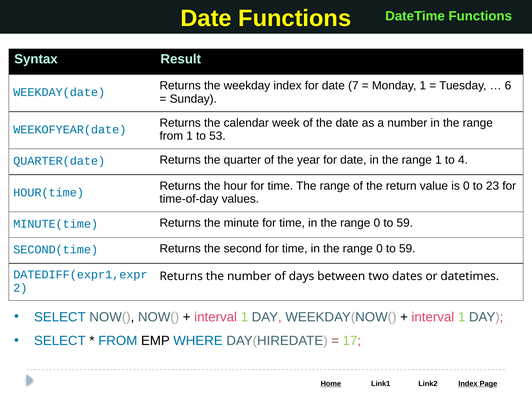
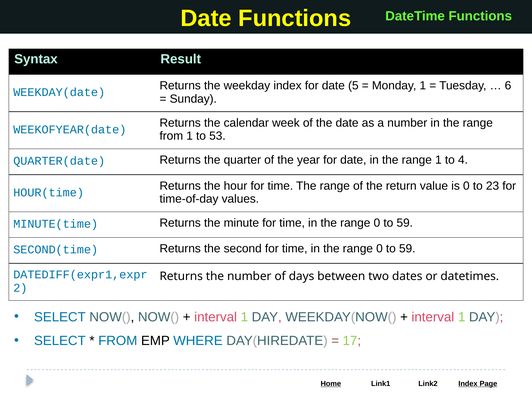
7: 7 -> 5
